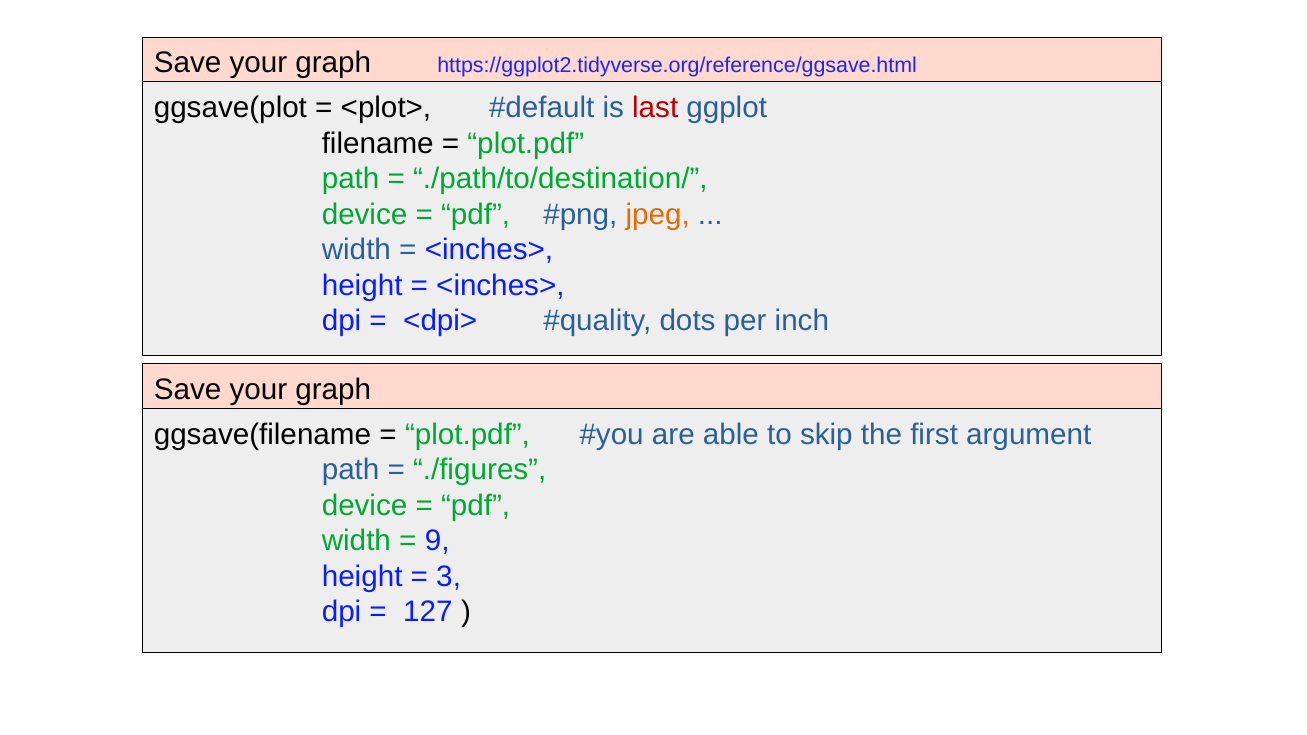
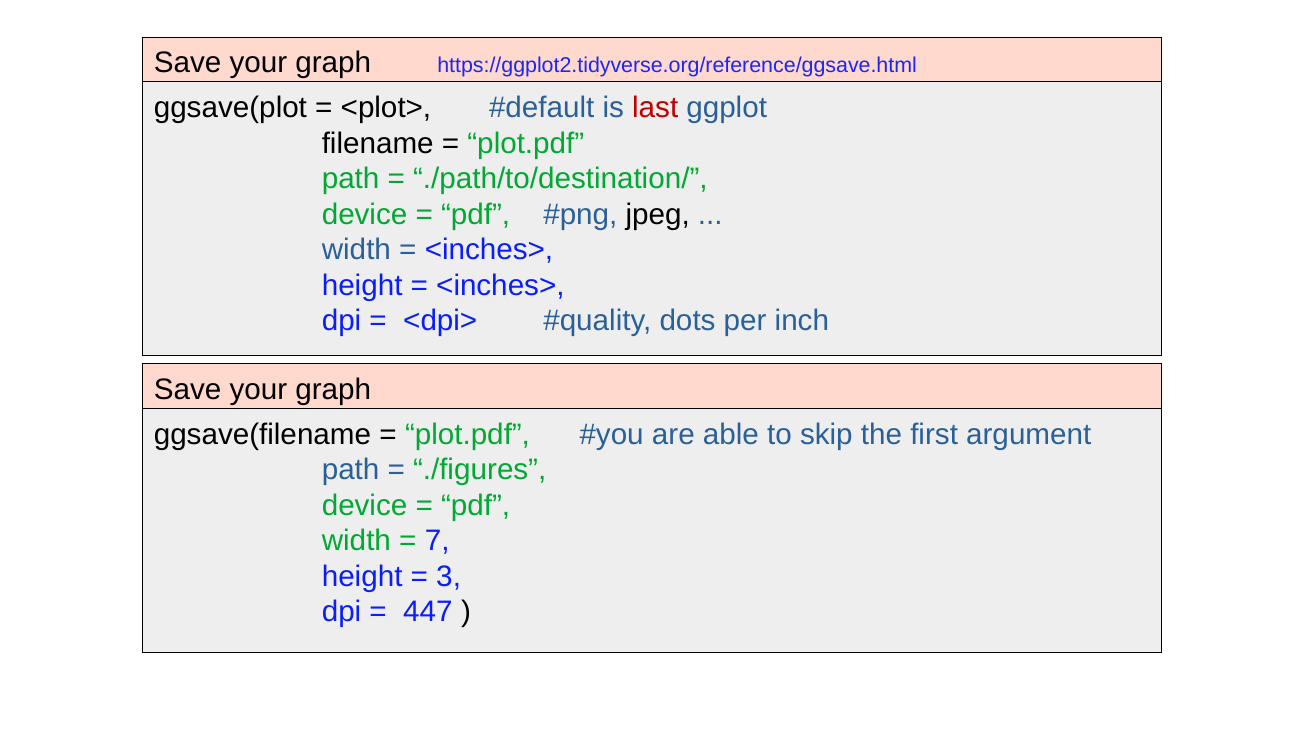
jpeg colour: orange -> black
9: 9 -> 7
127: 127 -> 447
